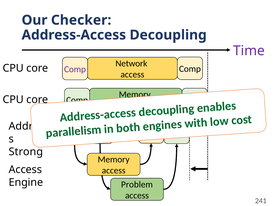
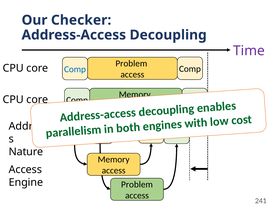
Network at (131, 63): Network -> Problem
Comp at (75, 69) colour: purple -> blue
Strong: Strong -> Nature
